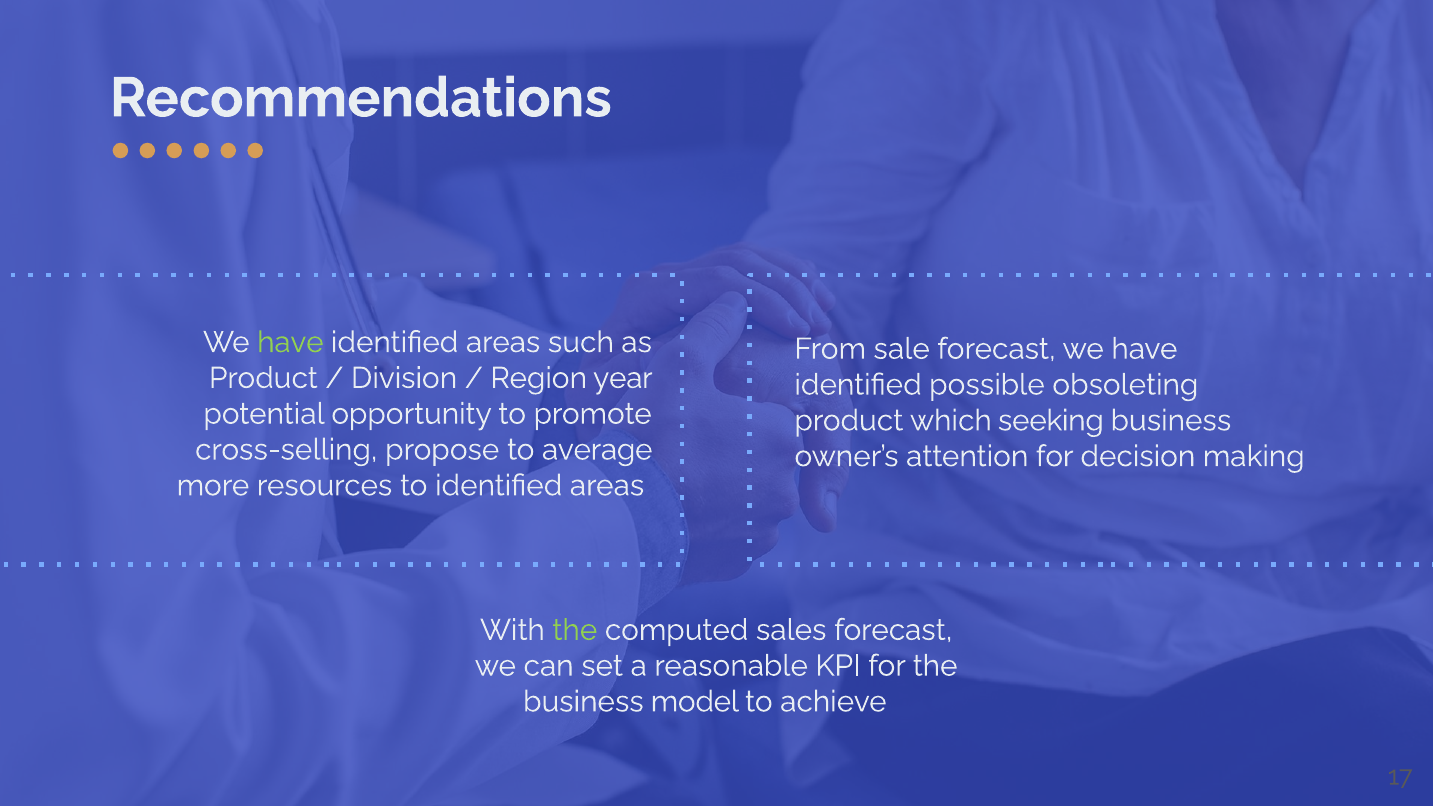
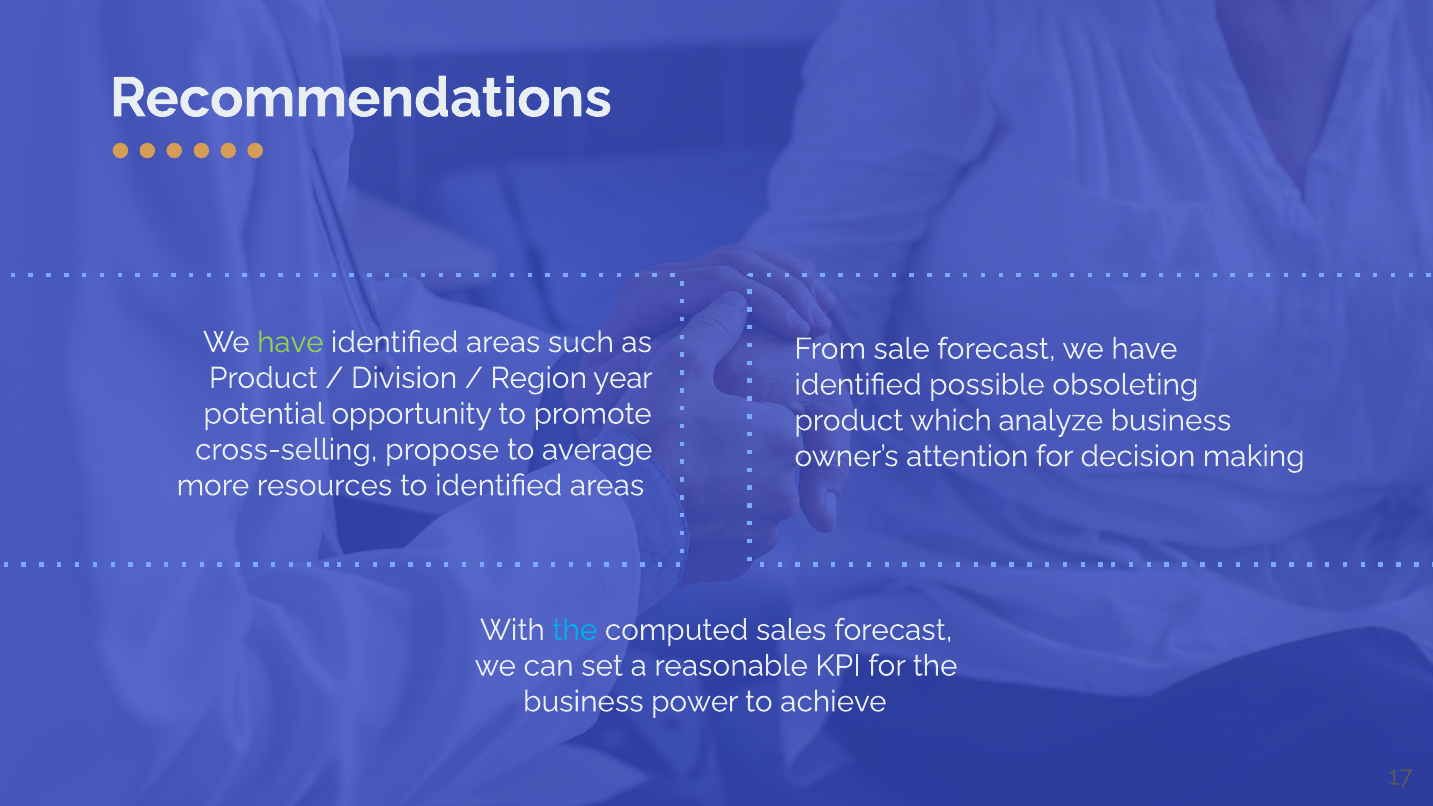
seeking: seeking -> analyze
the at (575, 630) colour: light green -> light blue
model: model -> power
